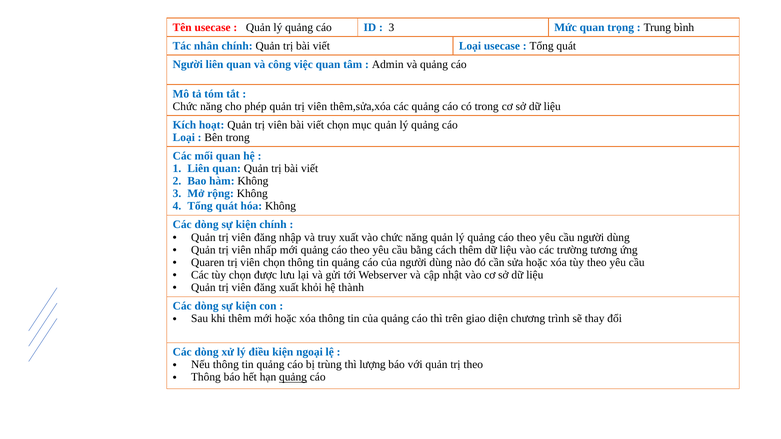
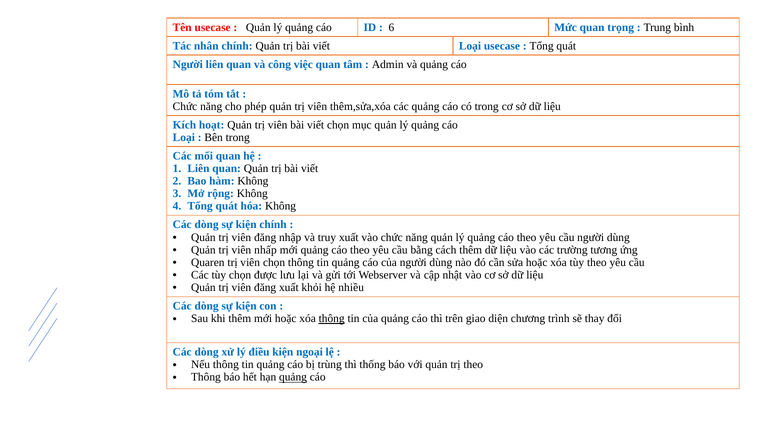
3 at (391, 27): 3 -> 6
thành: thành -> nhiều
thông at (332, 319) underline: none -> present
lượng: lượng -> thống
